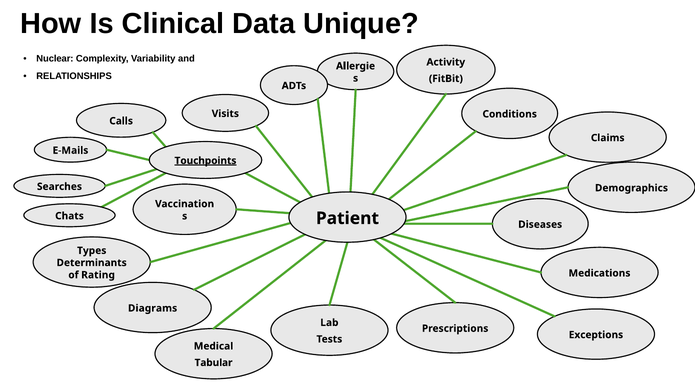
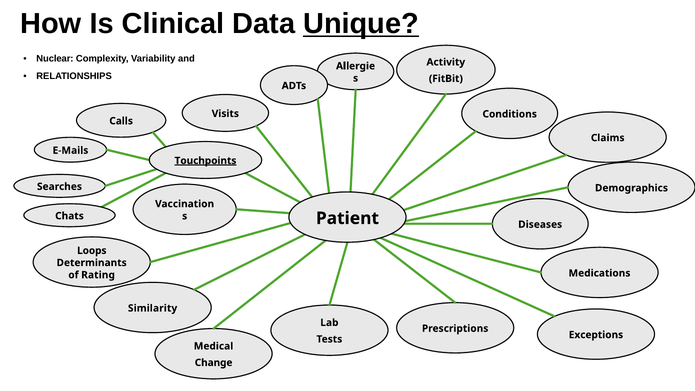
Unique underline: none -> present
Types: Types -> Loops
Diagrams: Diagrams -> Similarity
Tabular: Tabular -> Change
